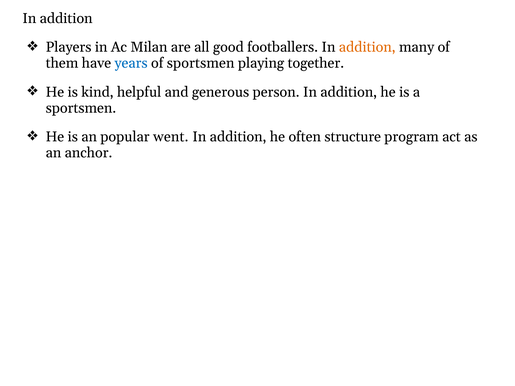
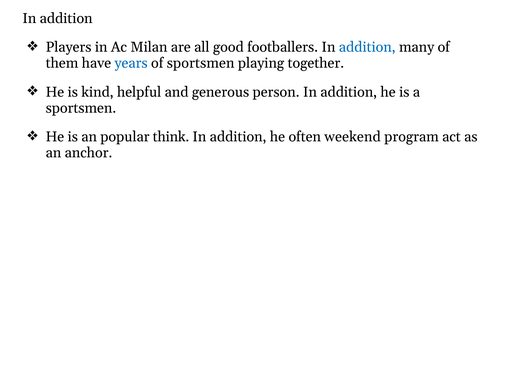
addition at (367, 47) colour: orange -> blue
went: went -> think
structure: structure -> weekend
